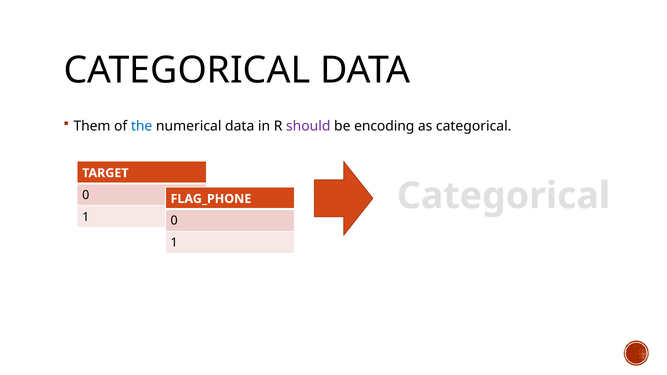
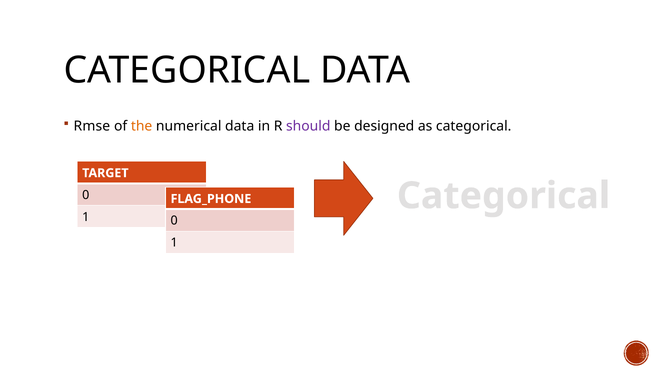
Them: Them -> Rmse
the colour: blue -> orange
encoding: encoding -> designed
